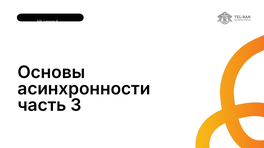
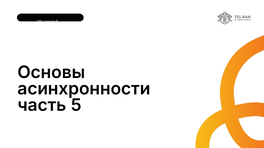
3: 3 -> 5
